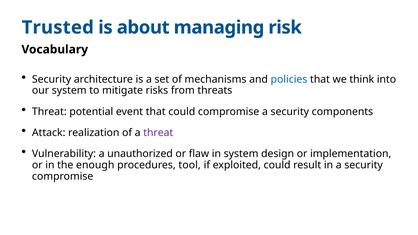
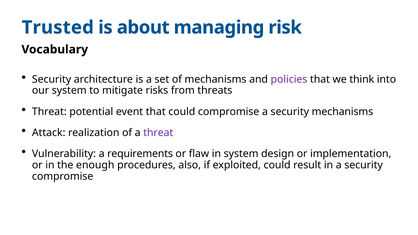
policies colour: blue -> purple
security components: components -> mechanisms
unauthorized: unauthorized -> requirements
tool: tool -> also
